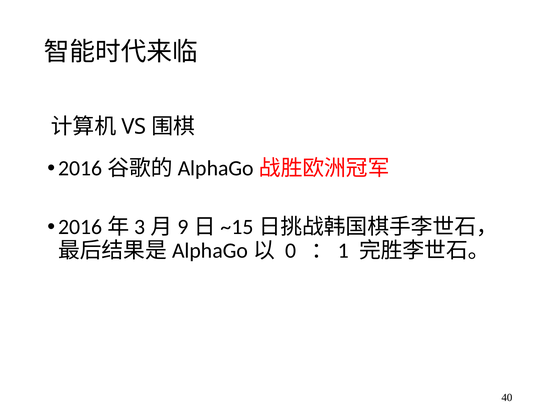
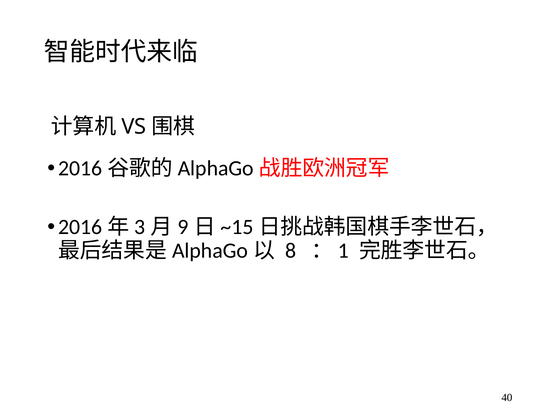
0: 0 -> 8
